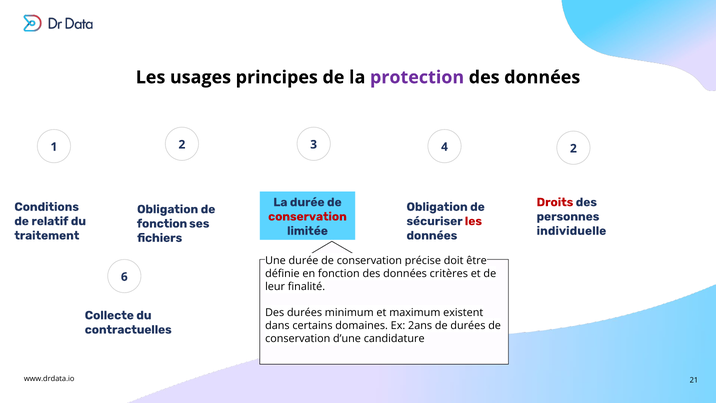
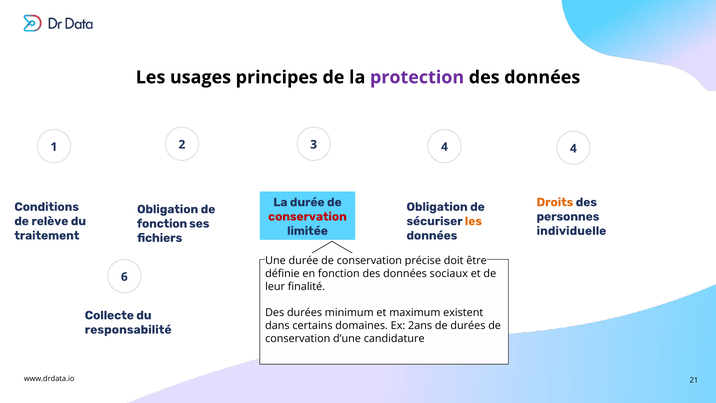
2 2: 2 -> 4
Droits colour: red -> orange
relatif: relatif -> relève
les at (473, 221) colour: red -> orange
critères: critères -> sociaux
contractuelles: contractuelles -> responsabilité
